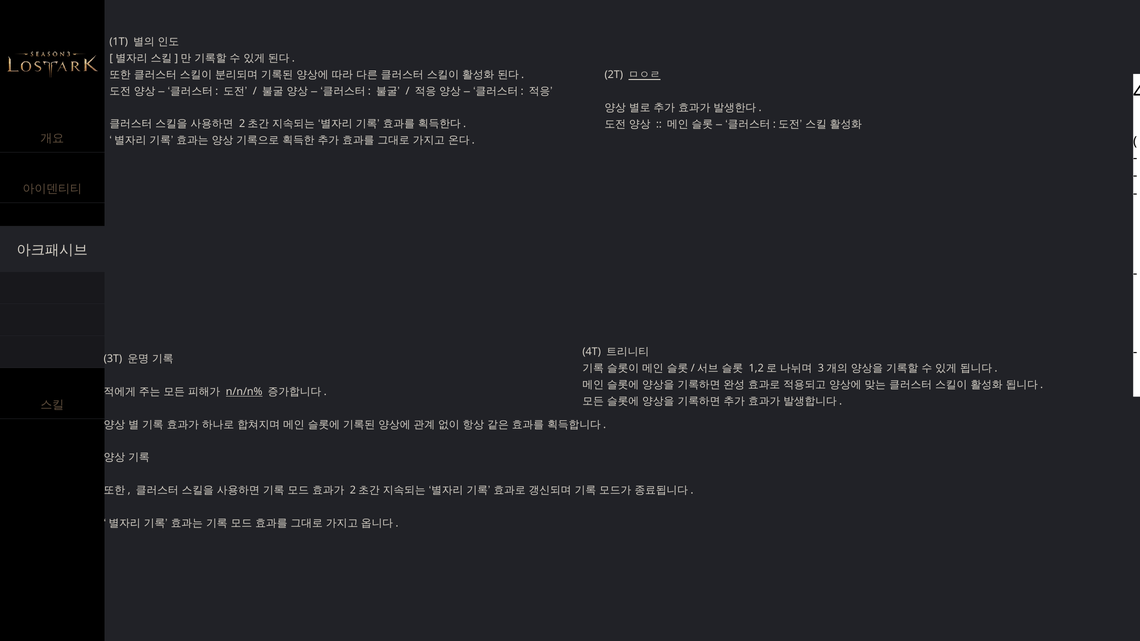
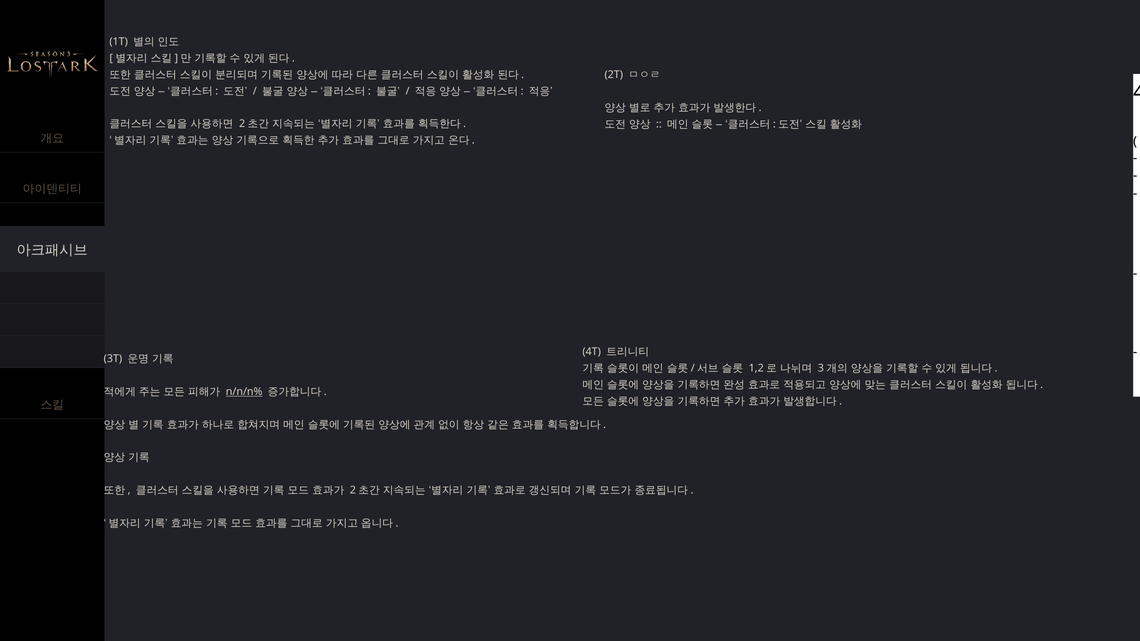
ㅁㅇㄹ underline: present -> none
